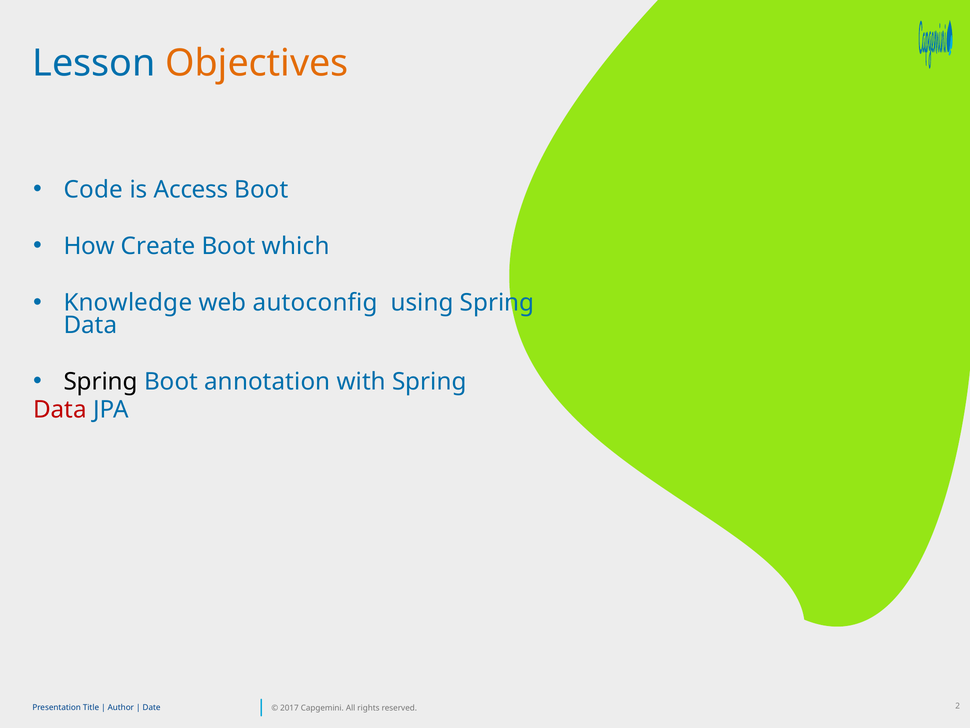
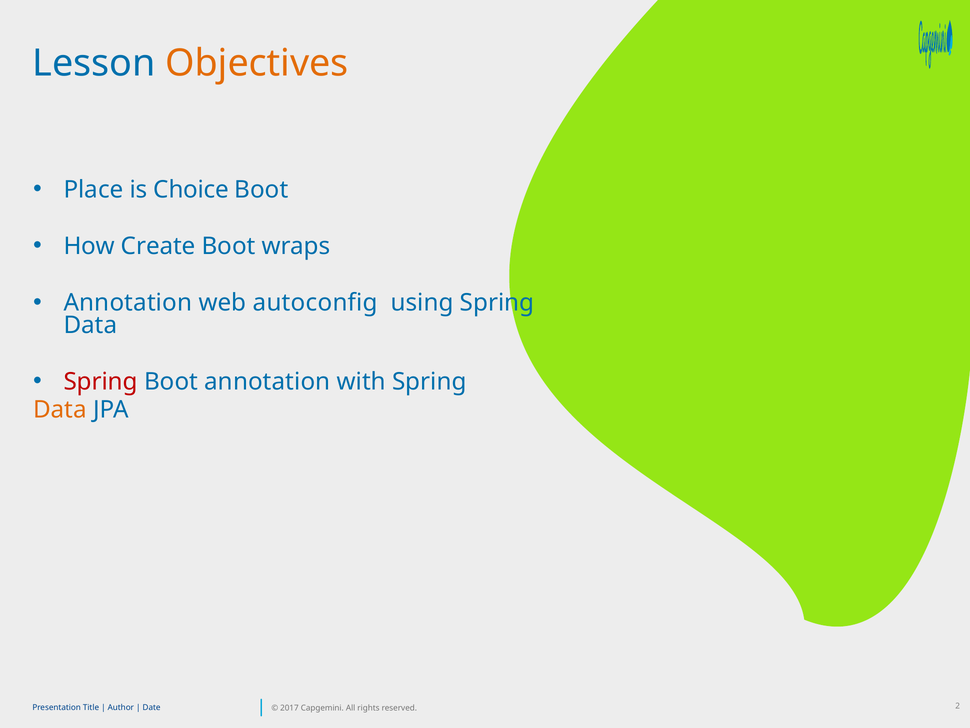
Code: Code -> Place
Access: Access -> Choice
which: which -> wraps
Knowledge at (128, 303): Knowledge -> Annotation
Spring at (101, 381) colour: black -> red
Data at (60, 410) colour: red -> orange
